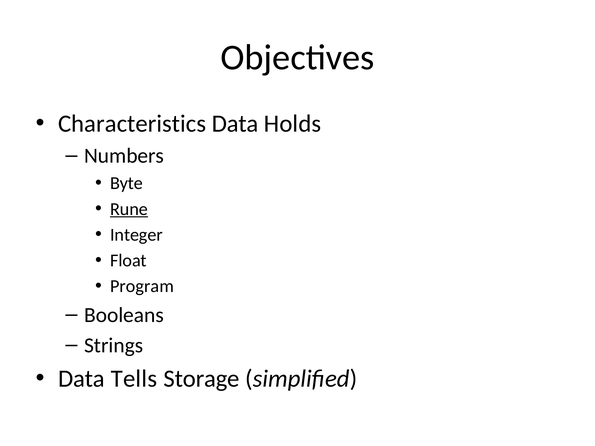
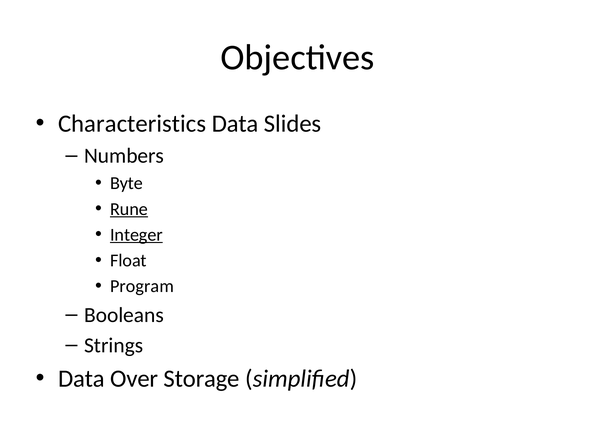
Holds: Holds -> Slides
Integer underline: none -> present
Tells: Tells -> Over
